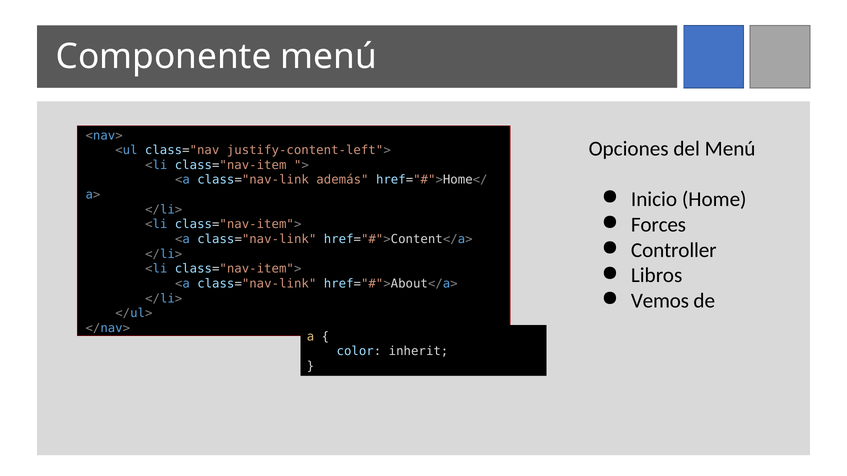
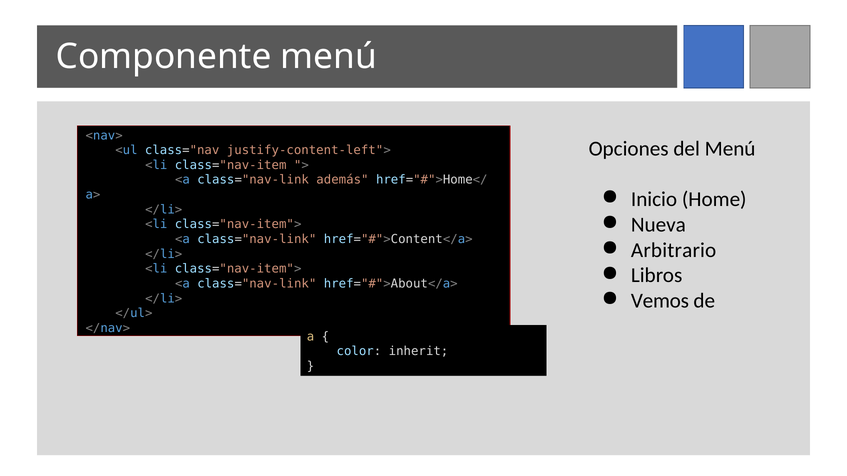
Forces: Forces -> Nueva
Controller: Controller -> Arbitrario
